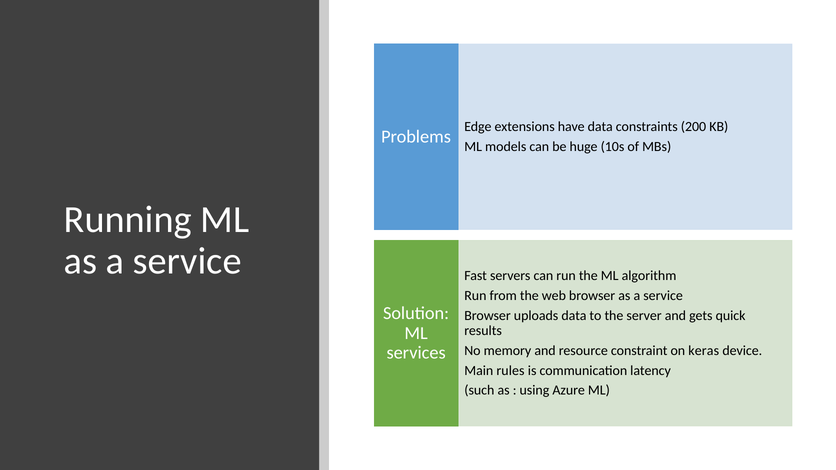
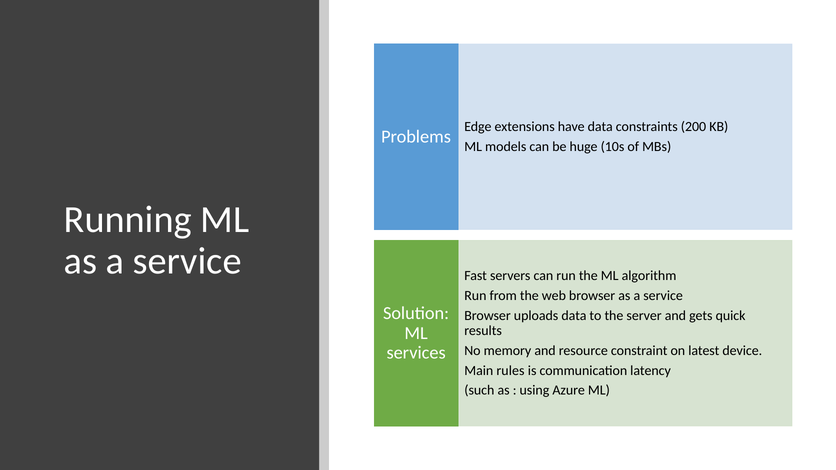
keras: keras -> latest
